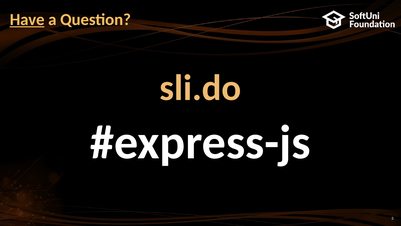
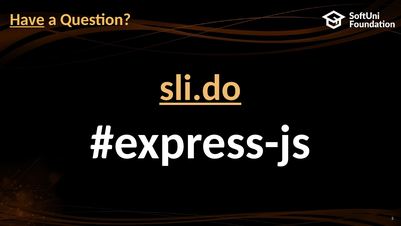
sli.do underline: none -> present
